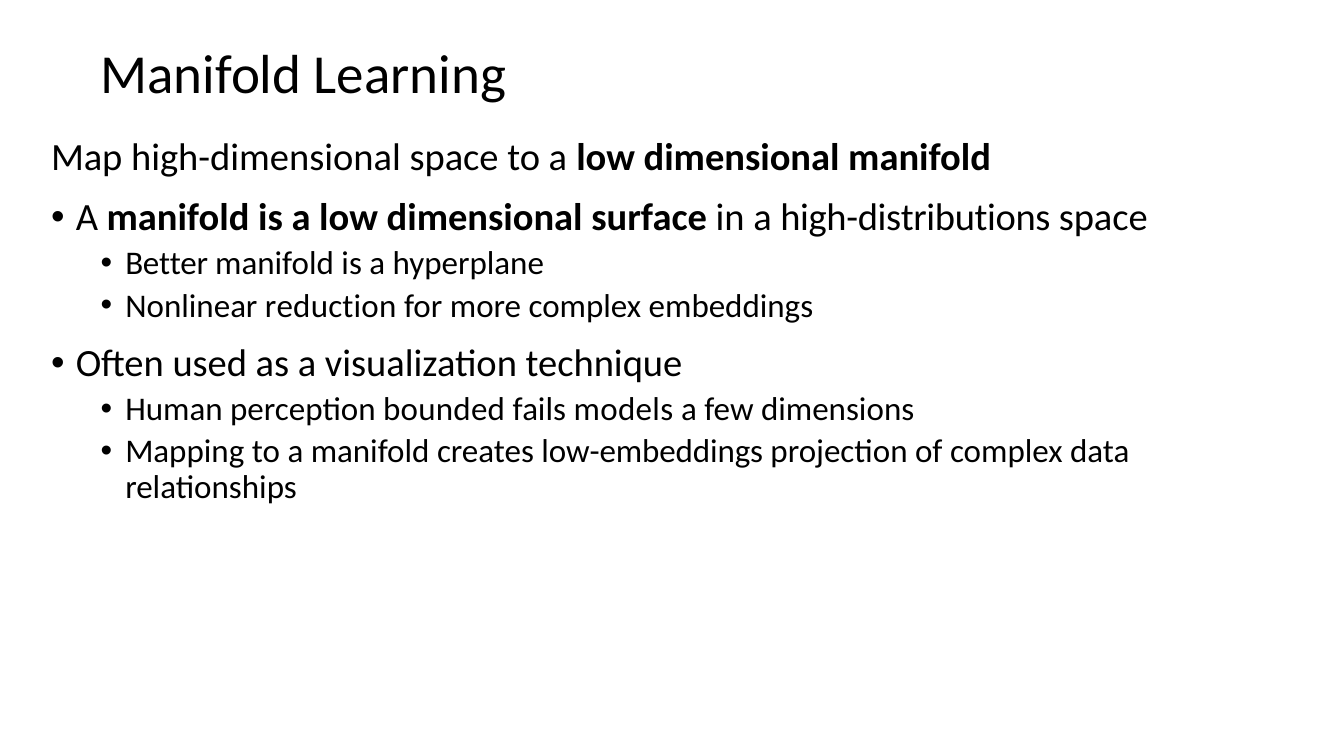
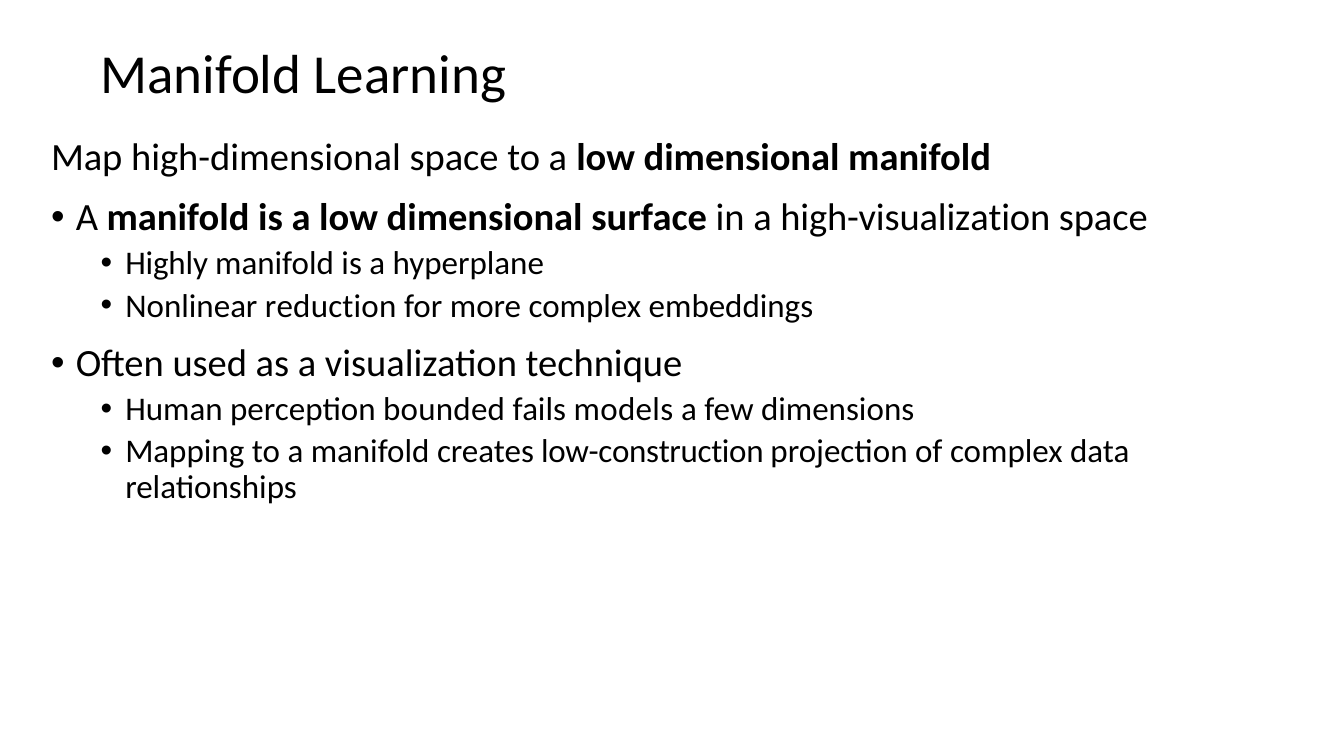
high-distributions: high-distributions -> high-visualization
Better: Better -> Highly
low-embeddings: low-embeddings -> low-construction
